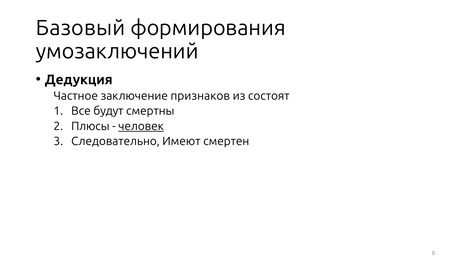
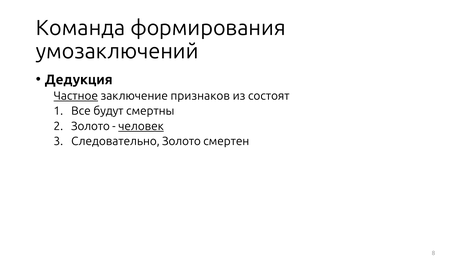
Базовый: Базовый -> Команда
Частное underline: none -> present
Плюсы at (90, 126): Плюсы -> Золото
Следовательно Имеют: Имеют -> Золото
